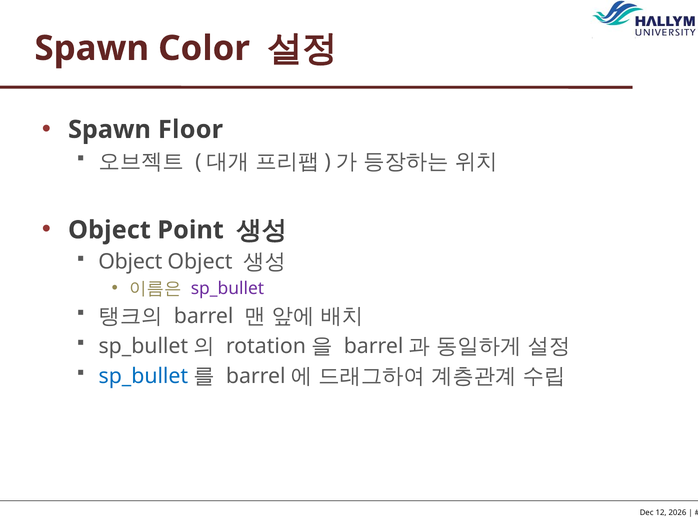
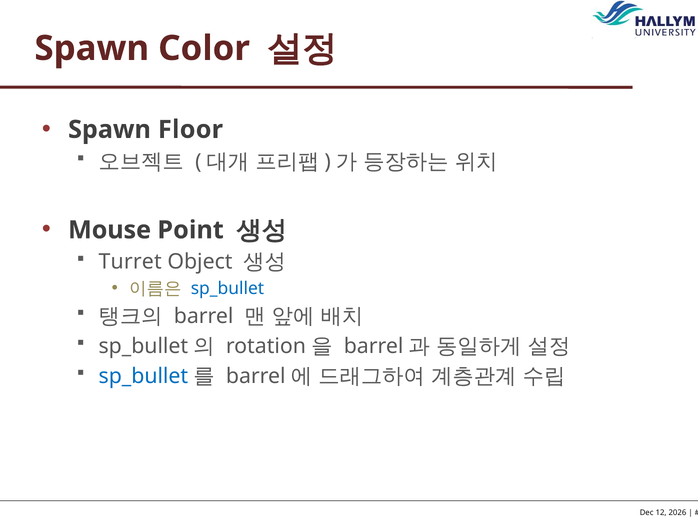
Object at (109, 230): Object -> Mouse
Object at (130, 262): Object -> Turret
sp_bullet at (227, 288) colour: purple -> blue
